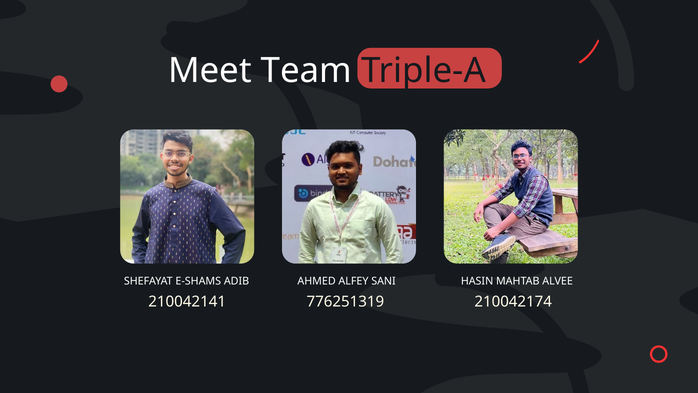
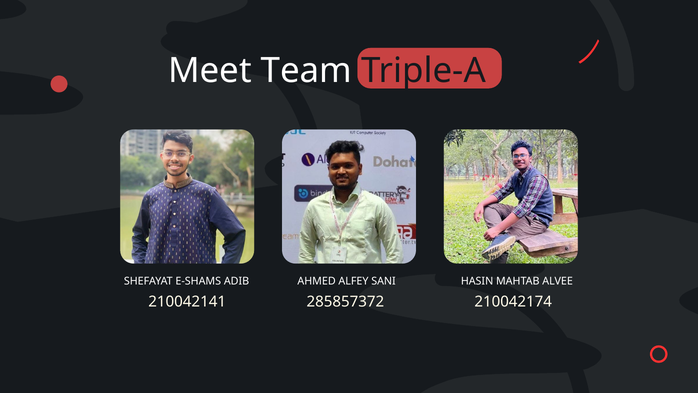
776251319: 776251319 -> 285857372
